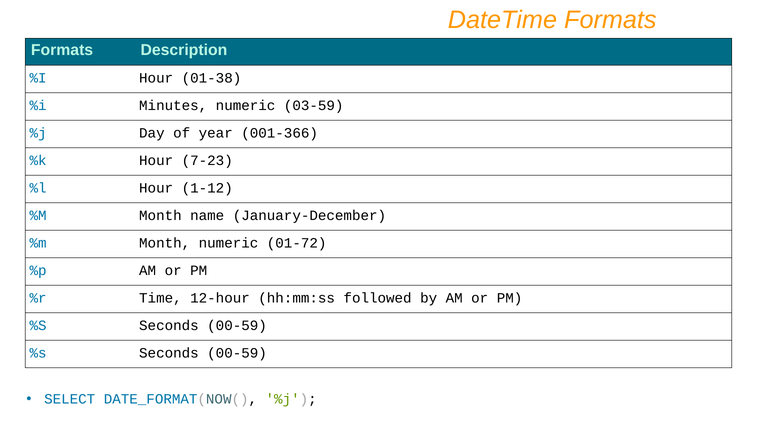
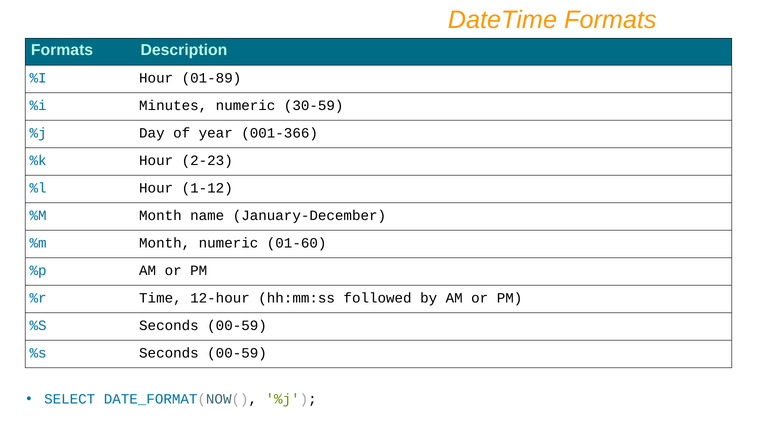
01-38: 01-38 -> 01-89
03-59: 03-59 -> 30-59
7-23: 7-23 -> 2-23
01-72: 01-72 -> 01-60
